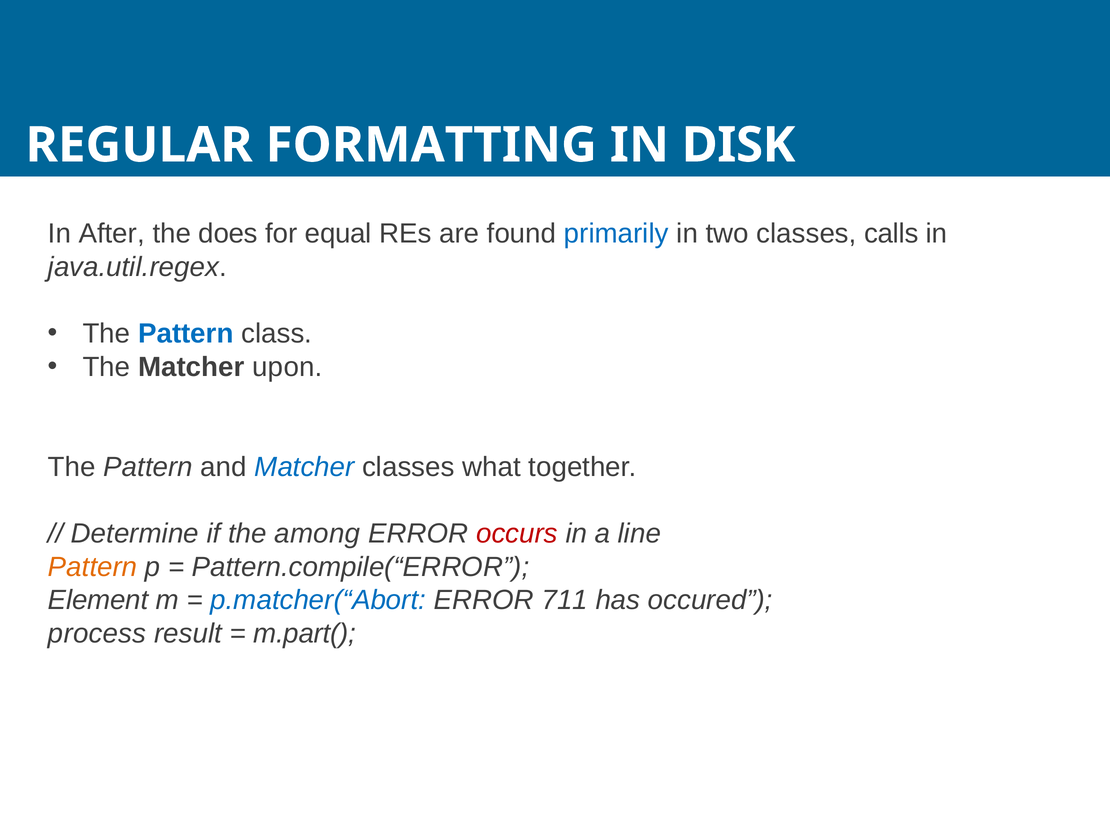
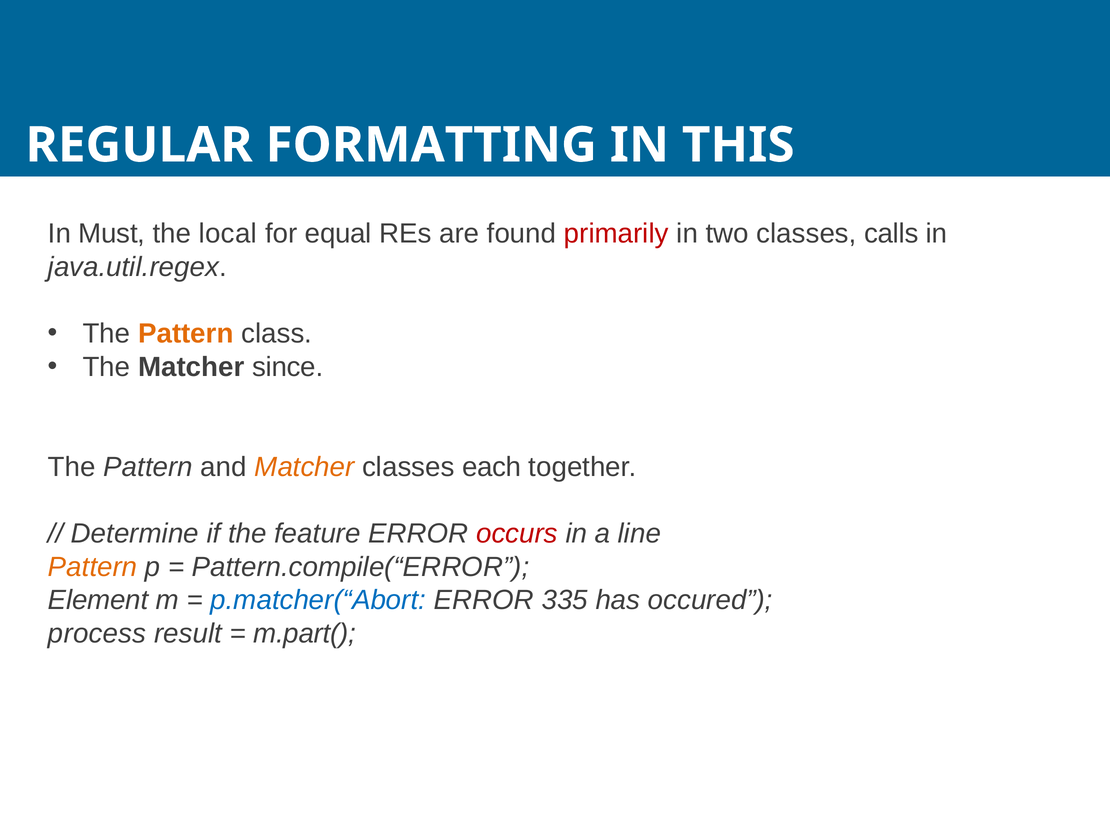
DISK: DISK -> THIS
After: After -> Must
does: does -> local
primarily colour: blue -> red
Pattern at (186, 333) colour: blue -> orange
upon: upon -> since
Matcher at (304, 467) colour: blue -> orange
what: what -> each
among: among -> feature
711: 711 -> 335
